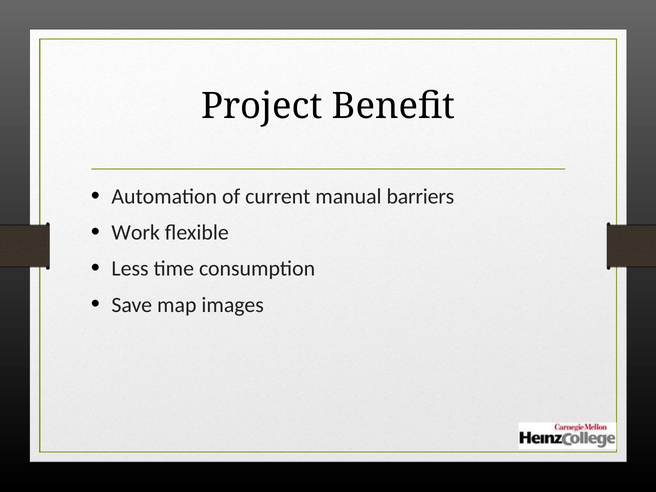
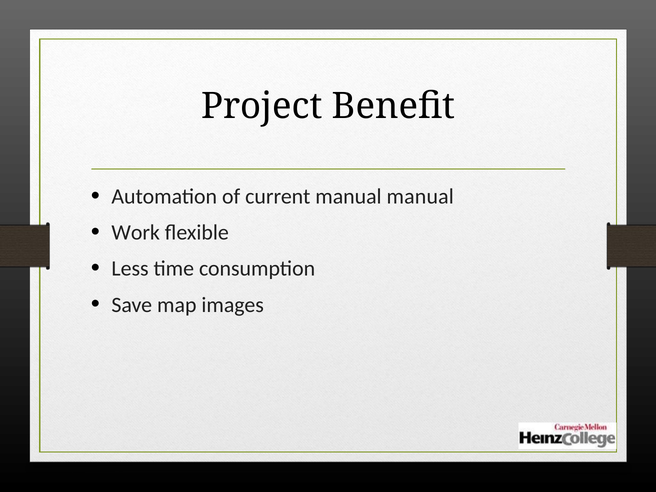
manual barriers: barriers -> manual
